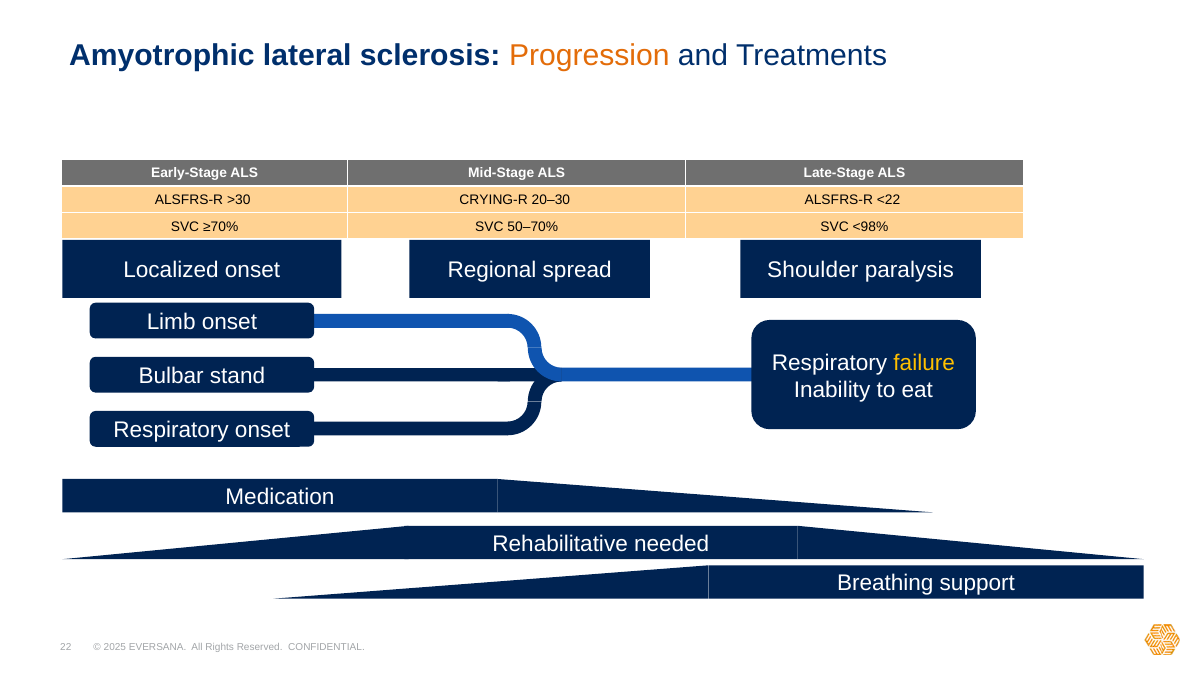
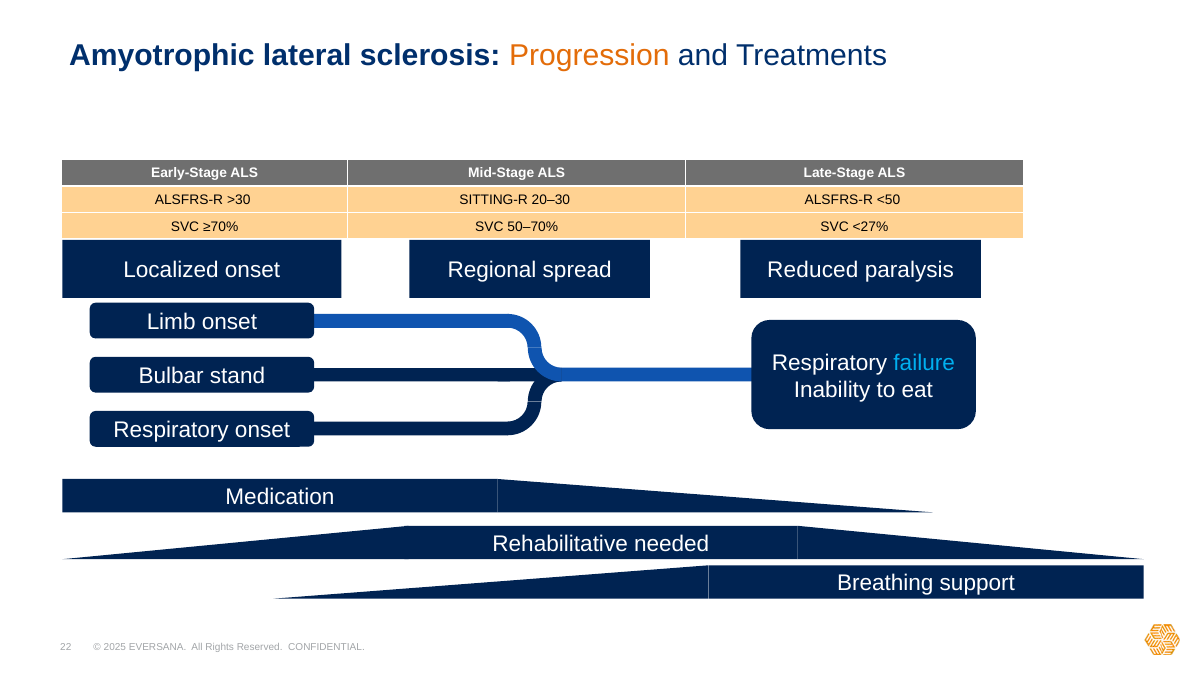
CRYING-R: CRYING-R -> SITTING-R
<22: <22 -> <50
<98%: <98% -> <27%
Shoulder: Shoulder -> Reduced
failure colour: yellow -> light blue
